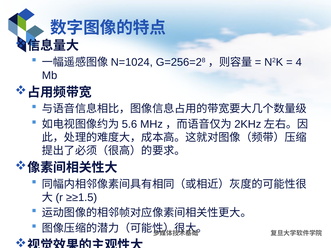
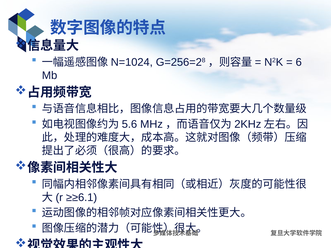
4: 4 -> 6
≥≥1.5: ≥≥1.5 -> ≥≥6.1
